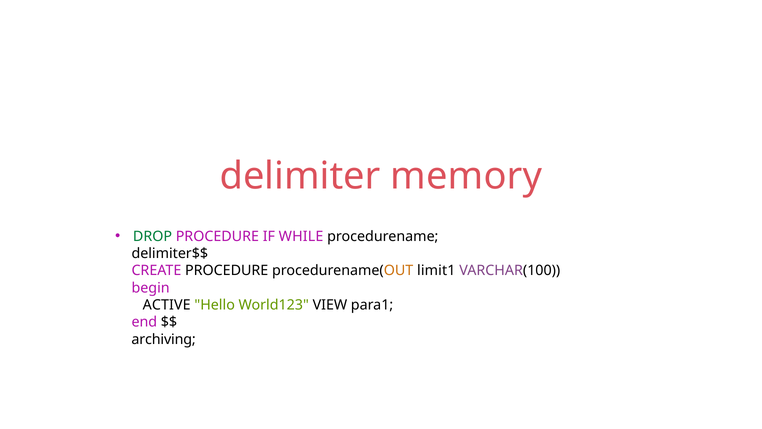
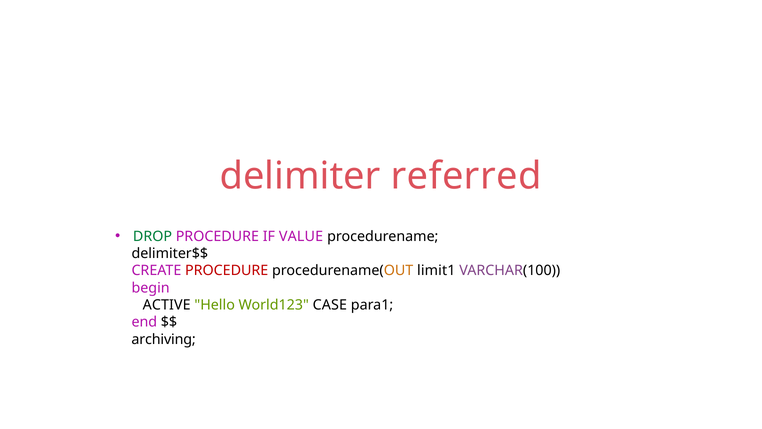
memory: memory -> referred
WHILE: WHILE -> VALUE
PROCEDURE at (227, 270) colour: black -> red
VIEW: VIEW -> CASE
